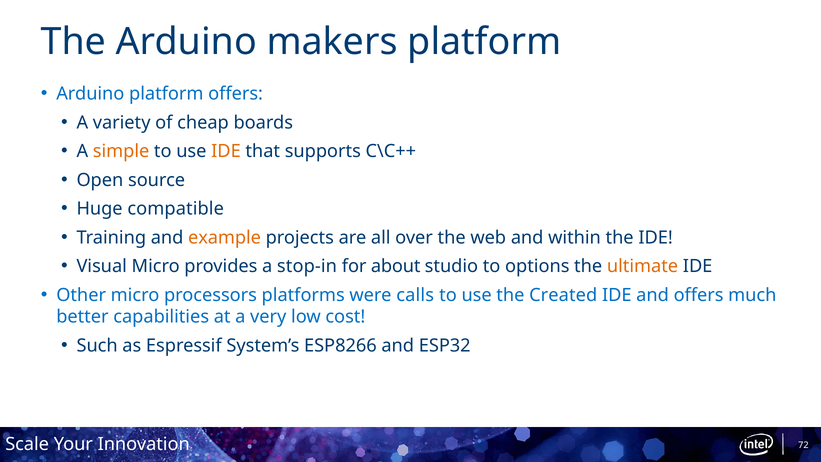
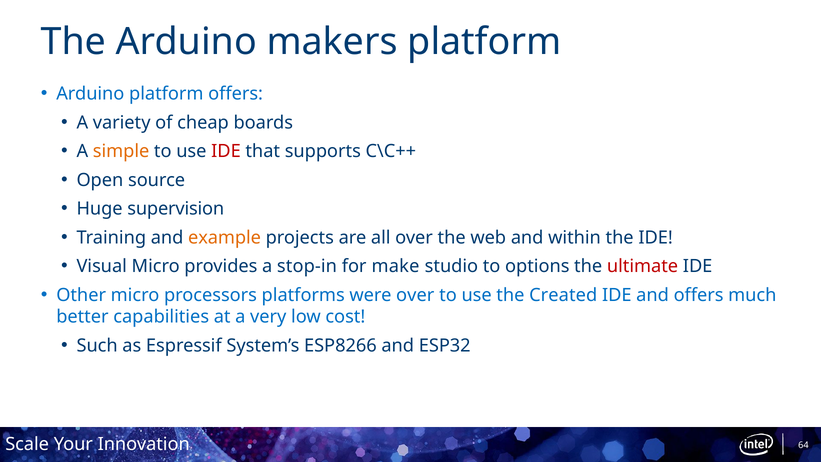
IDE at (226, 151) colour: orange -> red
compatible: compatible -> supervision
about: about -> make
ultimate colour: orange -> red
were calls: calls -> over
72: 72 -> 64
